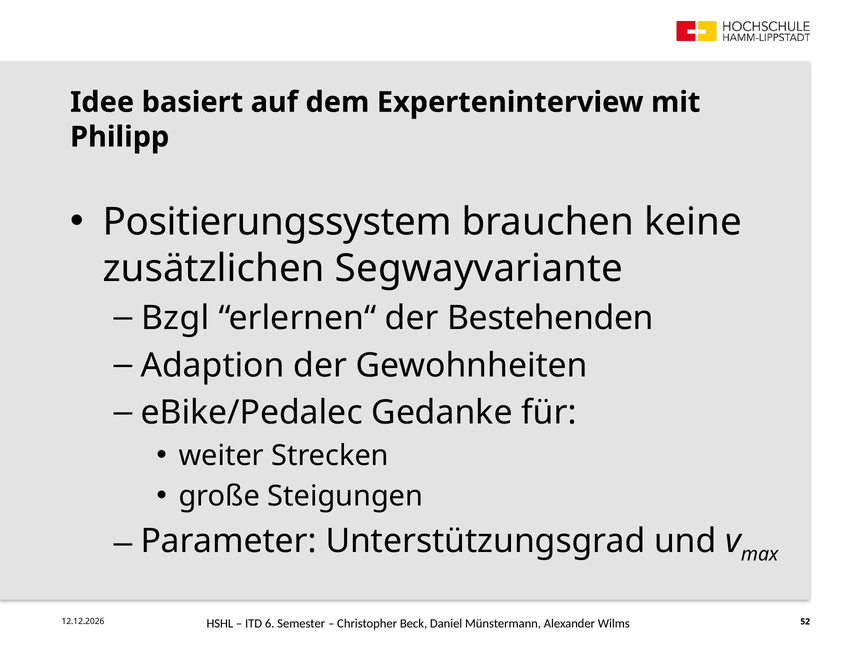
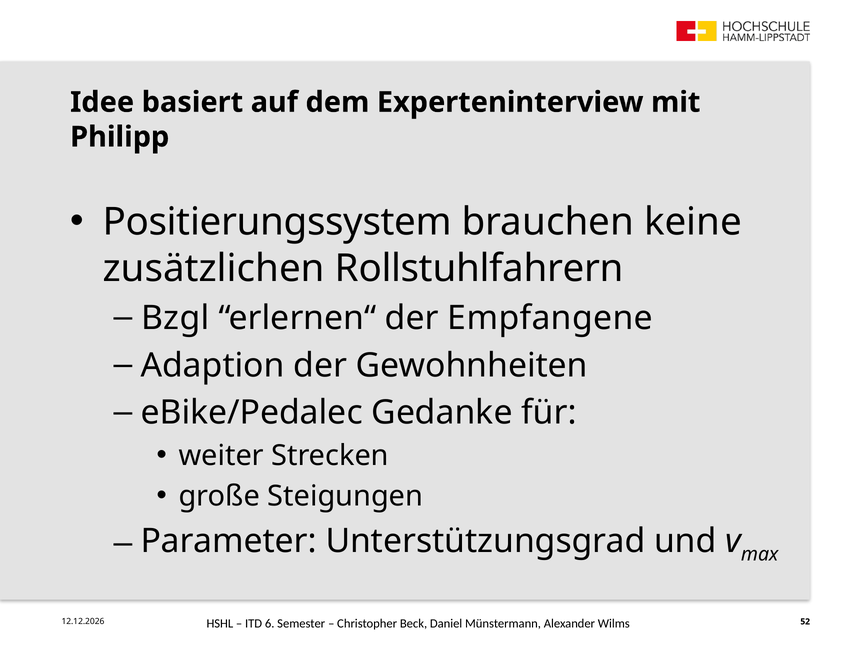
Segwayvariante: Segwayvariante -> Rollstuhlfahrern
Bestehenden: Bestehenden -> Empfangene
